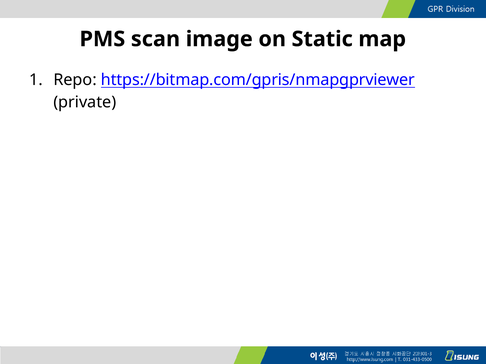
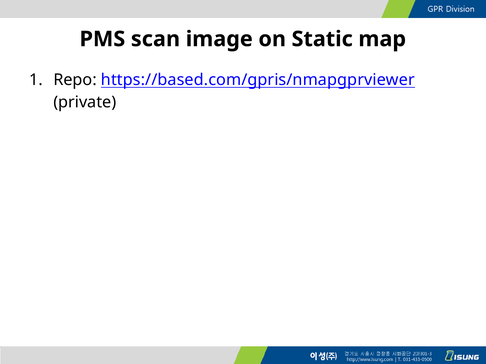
https://bitmap.com/gpris/nmapgprviewer: https://bitmap.com/gpris/nmapgprviewer -> https://based.com/gpris/nmapgprviewer
